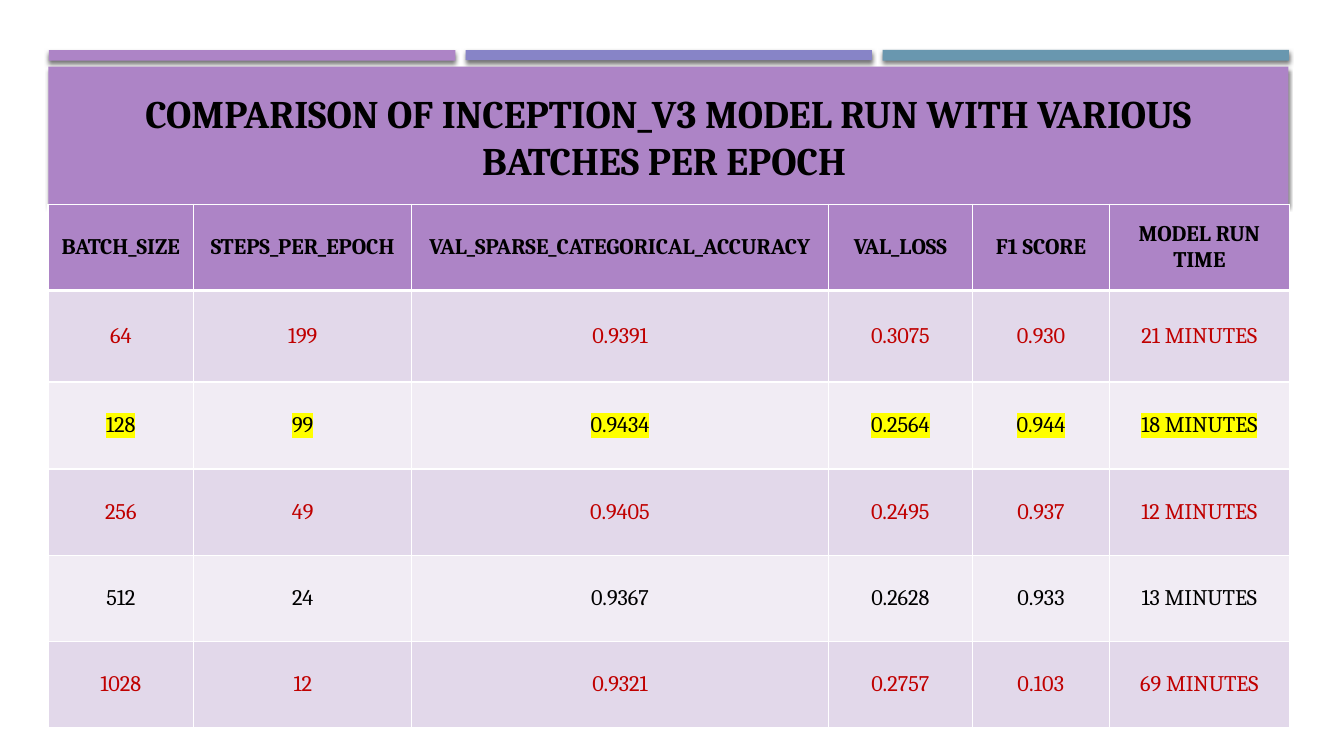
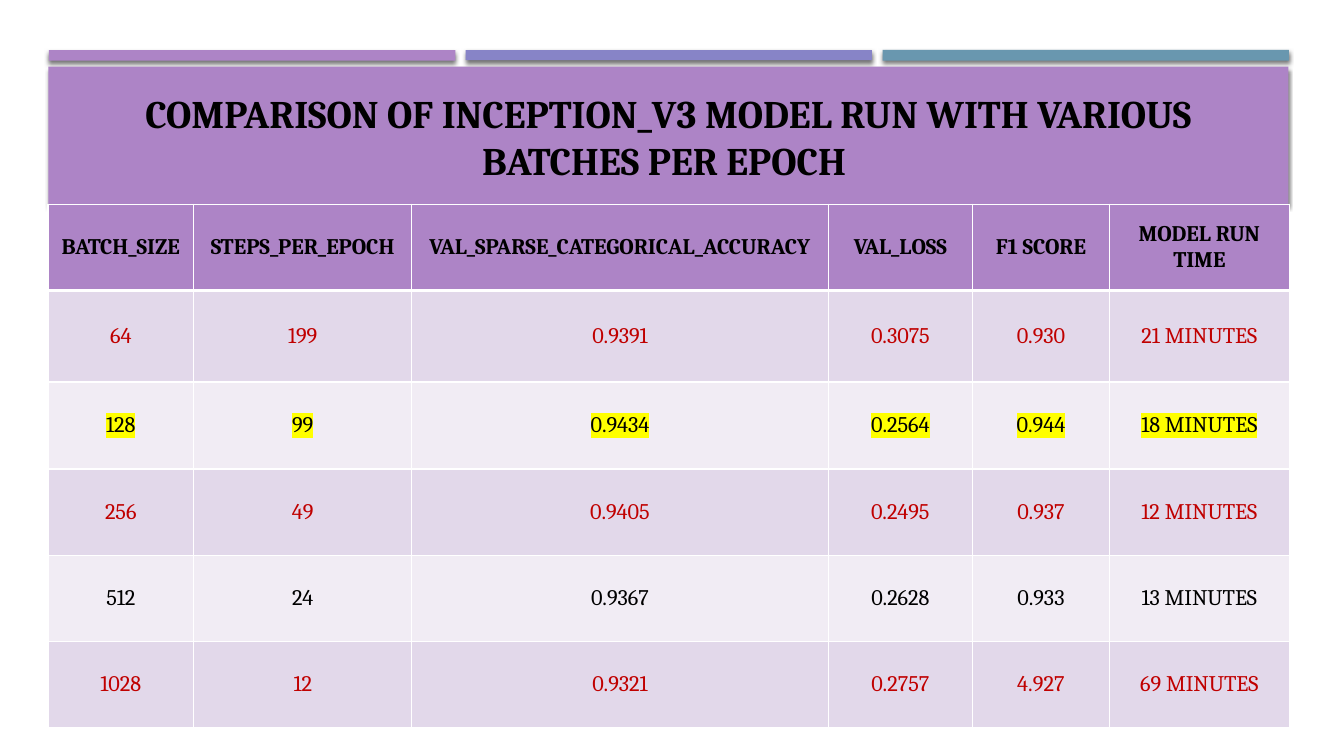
0.103: 0.103 -> 4.927
